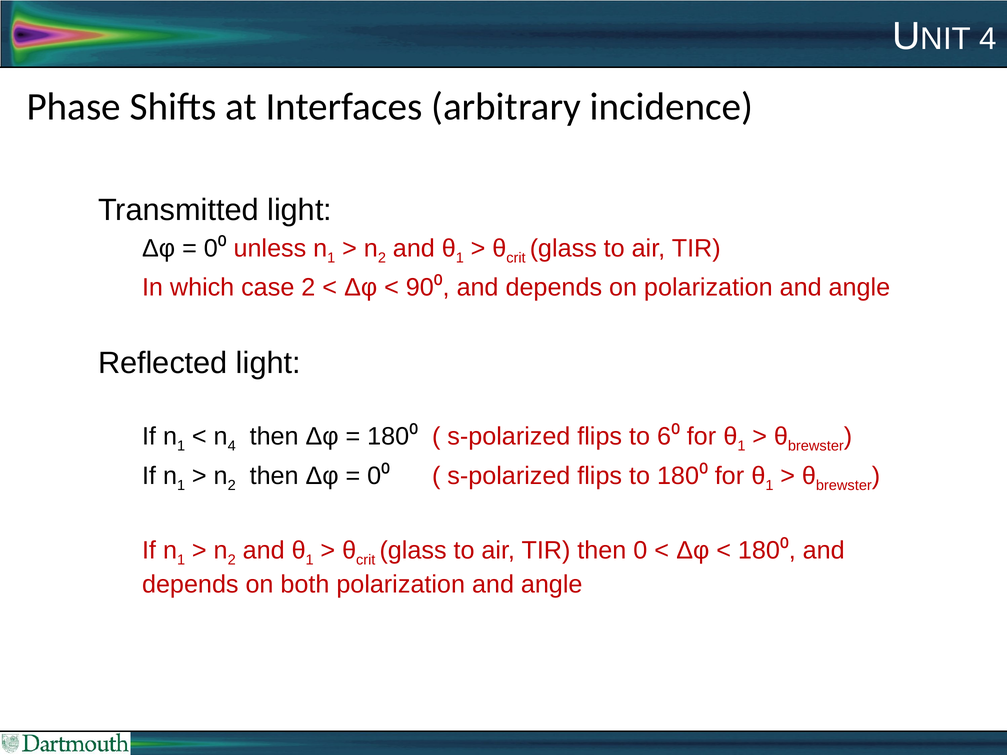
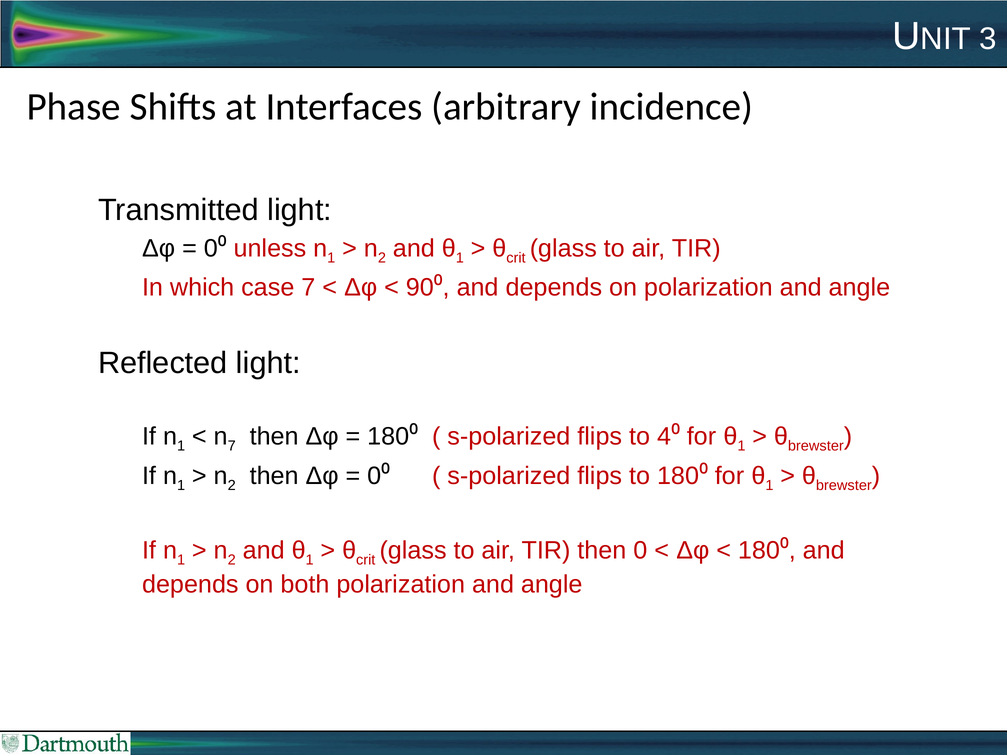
4 at (988, 39): 4 -> 3
case 2: 2 -> 7
4 at (232, 446): 4 -> 7
6: 6 -> 4
